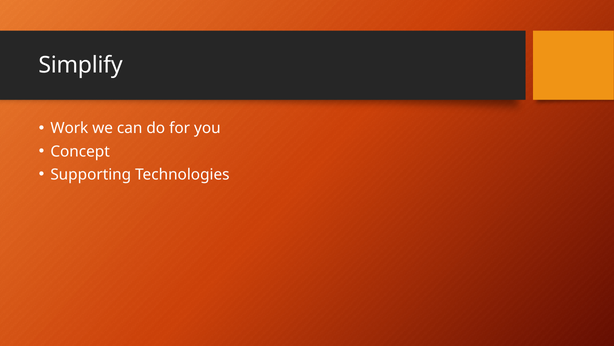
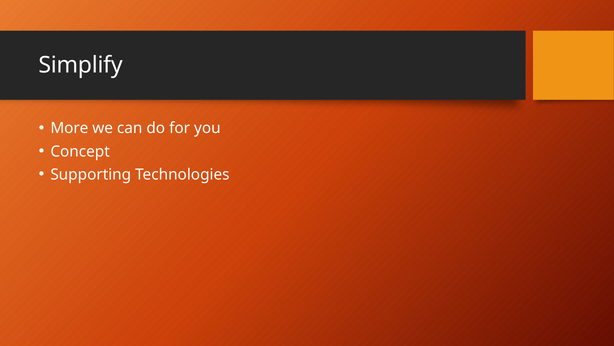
Work: Work -> More
